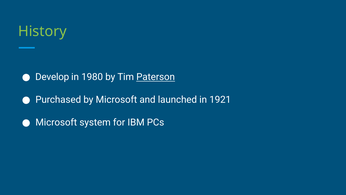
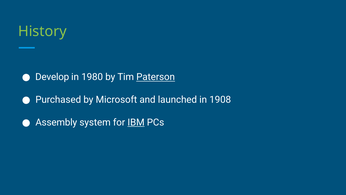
1921: 1921 -> 1908
Microsoft at (56, 122): Microsoft -> Assembly
IBM underline: none -> present
